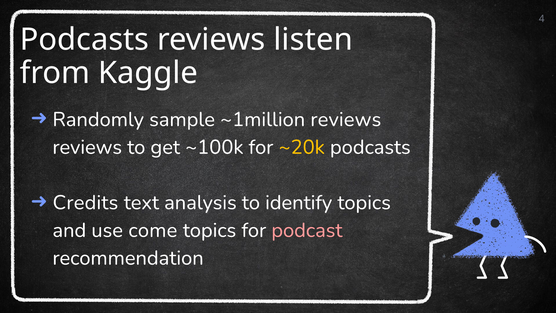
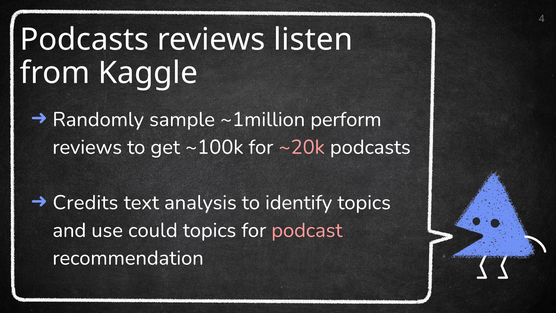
~1million reviews: reviews -> perform
~20k colour: yellow -> pink
come: come -> could
